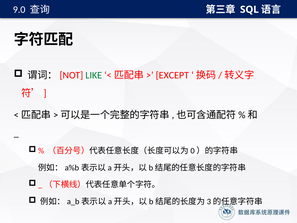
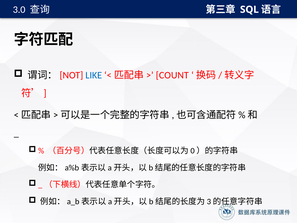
9.0: 9.0 -> 3.0
LIKE colour: green -> blue
EXCEPT: EXCEPT -> COUNT
